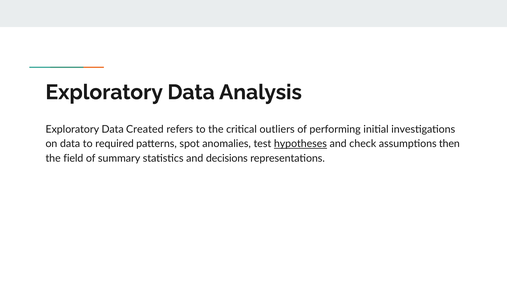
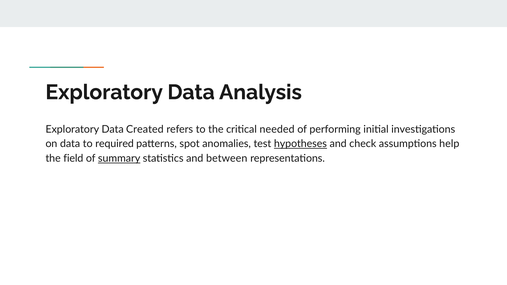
outliers: outliers -> needed
then: then -> help
summary underline: none -> present
decisions: decisions -> between
